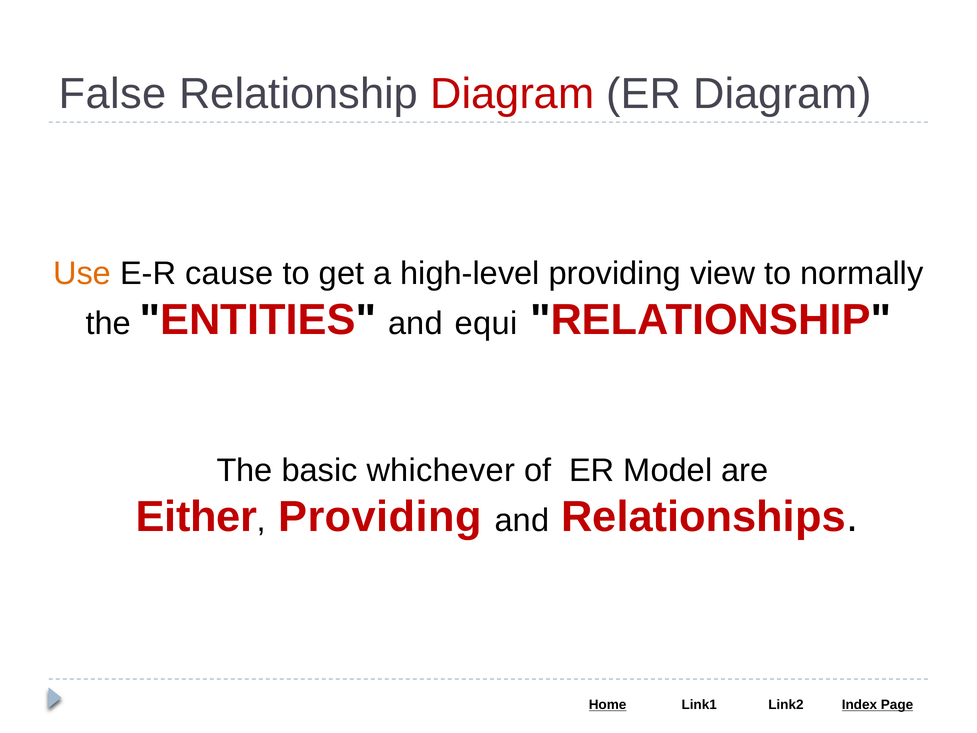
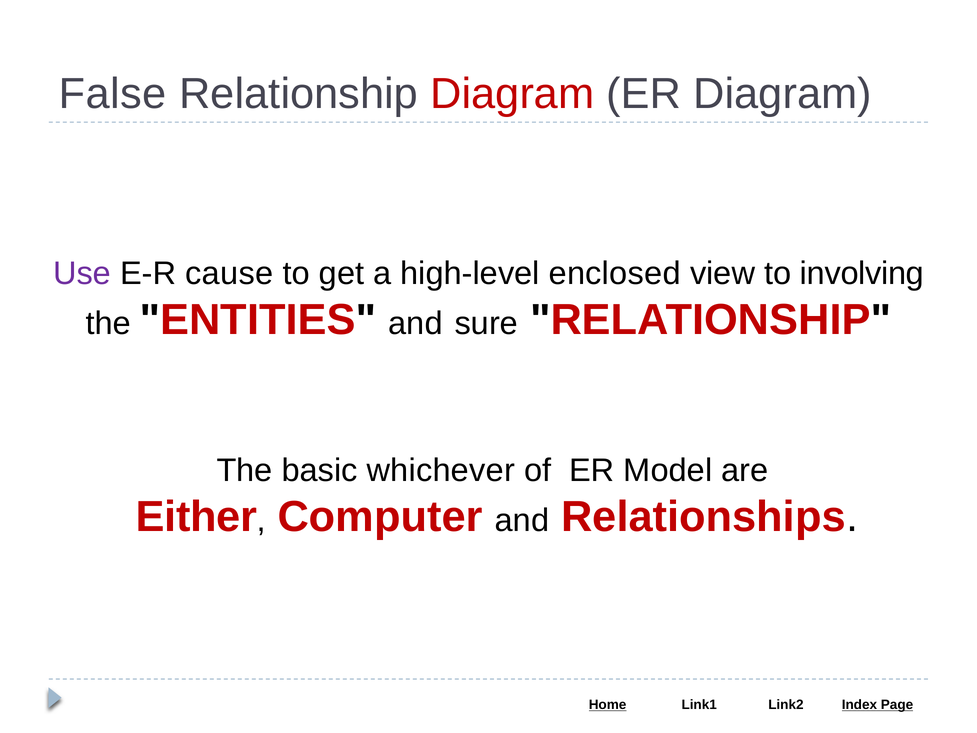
Use colour: orange -> purple
high-level providing: providing -> enclosed
normally: normally -> involving
equi: equi -> sure
Providing at (380, 517): Providing -> Computer
